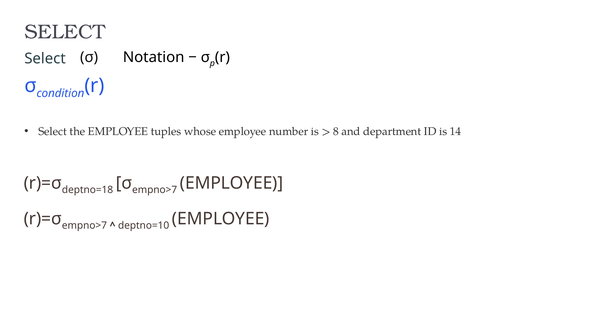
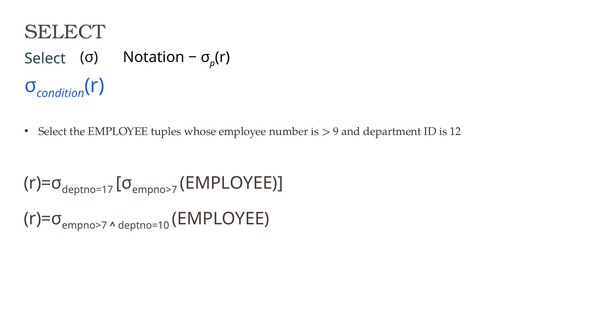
8: 8 -> 9
14: 14 -> 12
deptno=18: deptno=18 -> deptno=17
